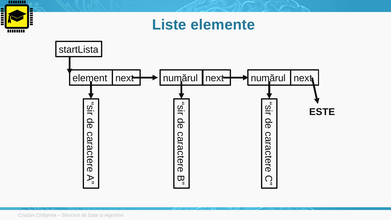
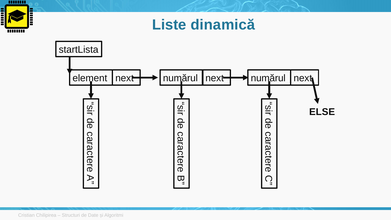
elemente: elemente -> dinamică
ESTE: ESTE -> ELSE
